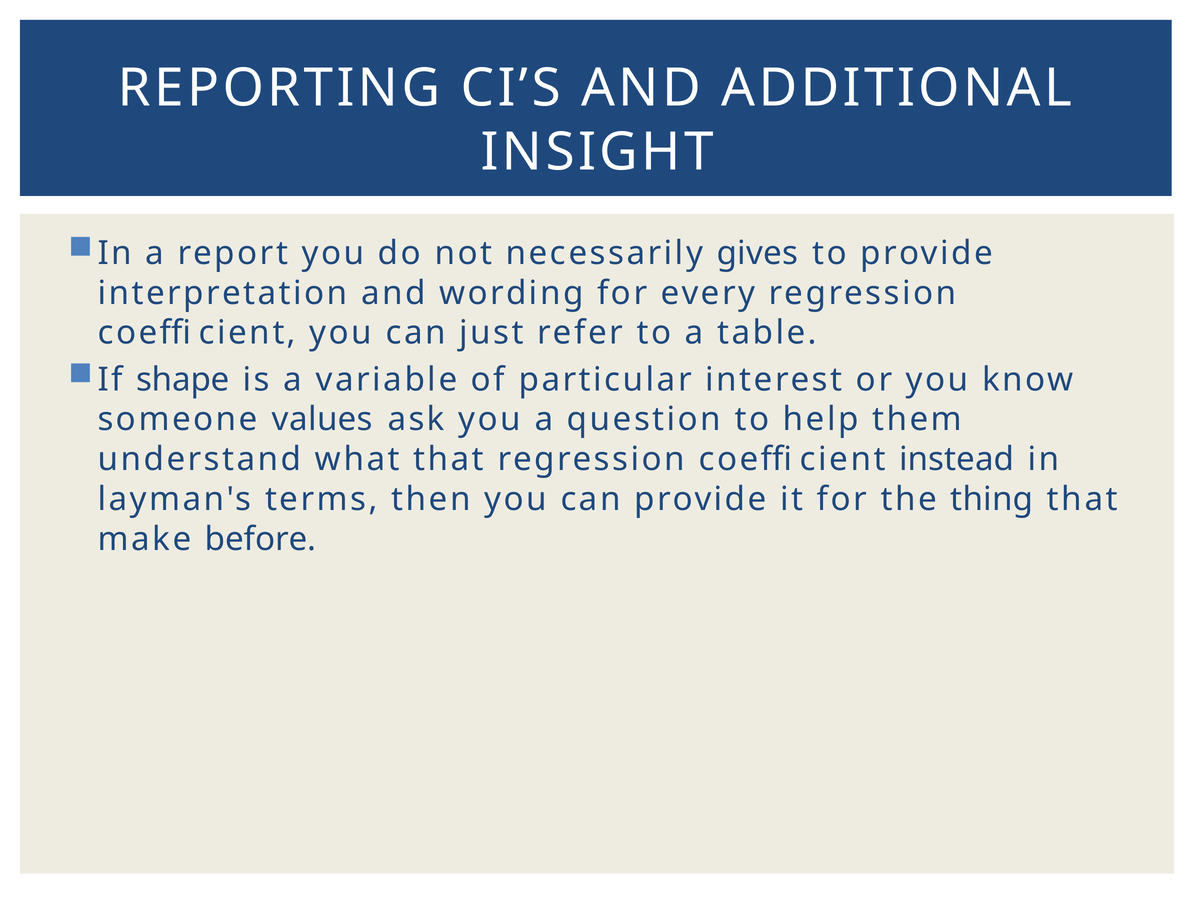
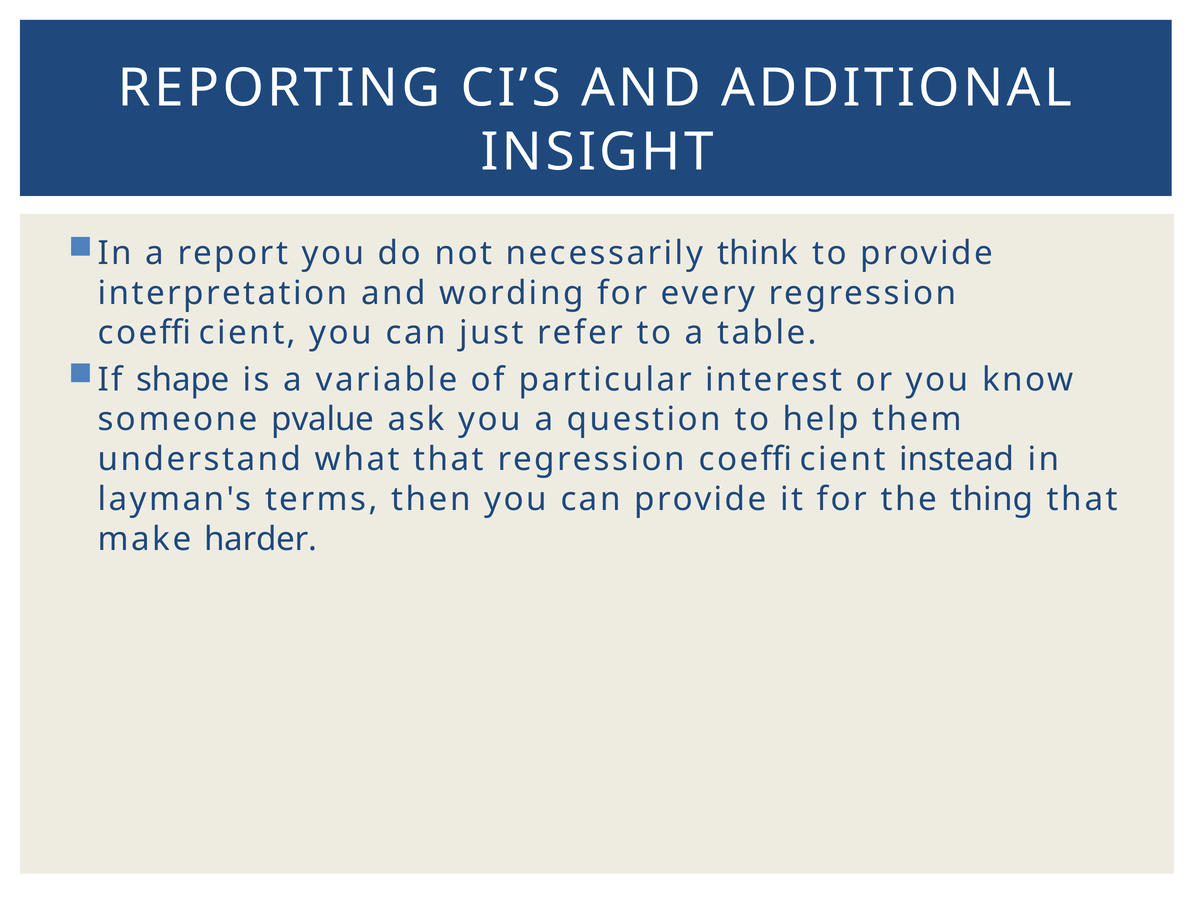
gives: gives -> think
values: values -> pvalue
before: before -> harder
